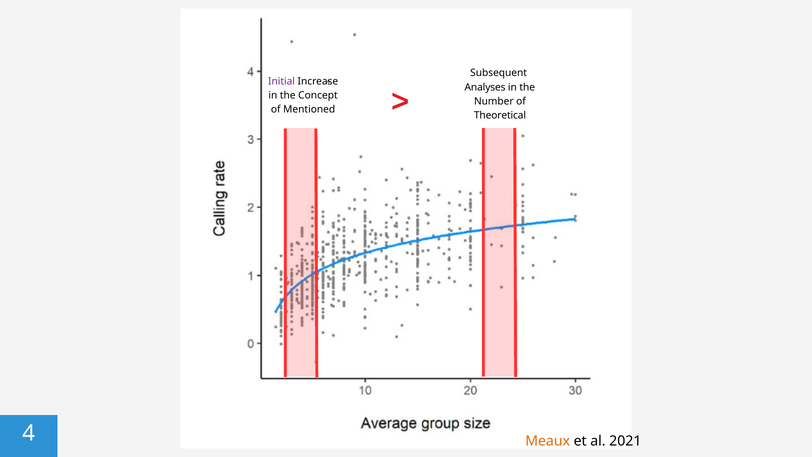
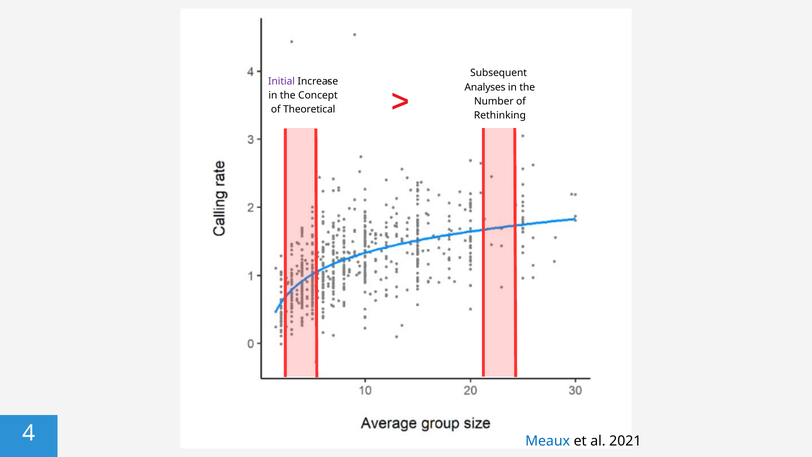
Mentioned: Mentioned -> Theoretical
Theoretical: Theoretical -> Rethinking
Meaux colour: orange -> blue
